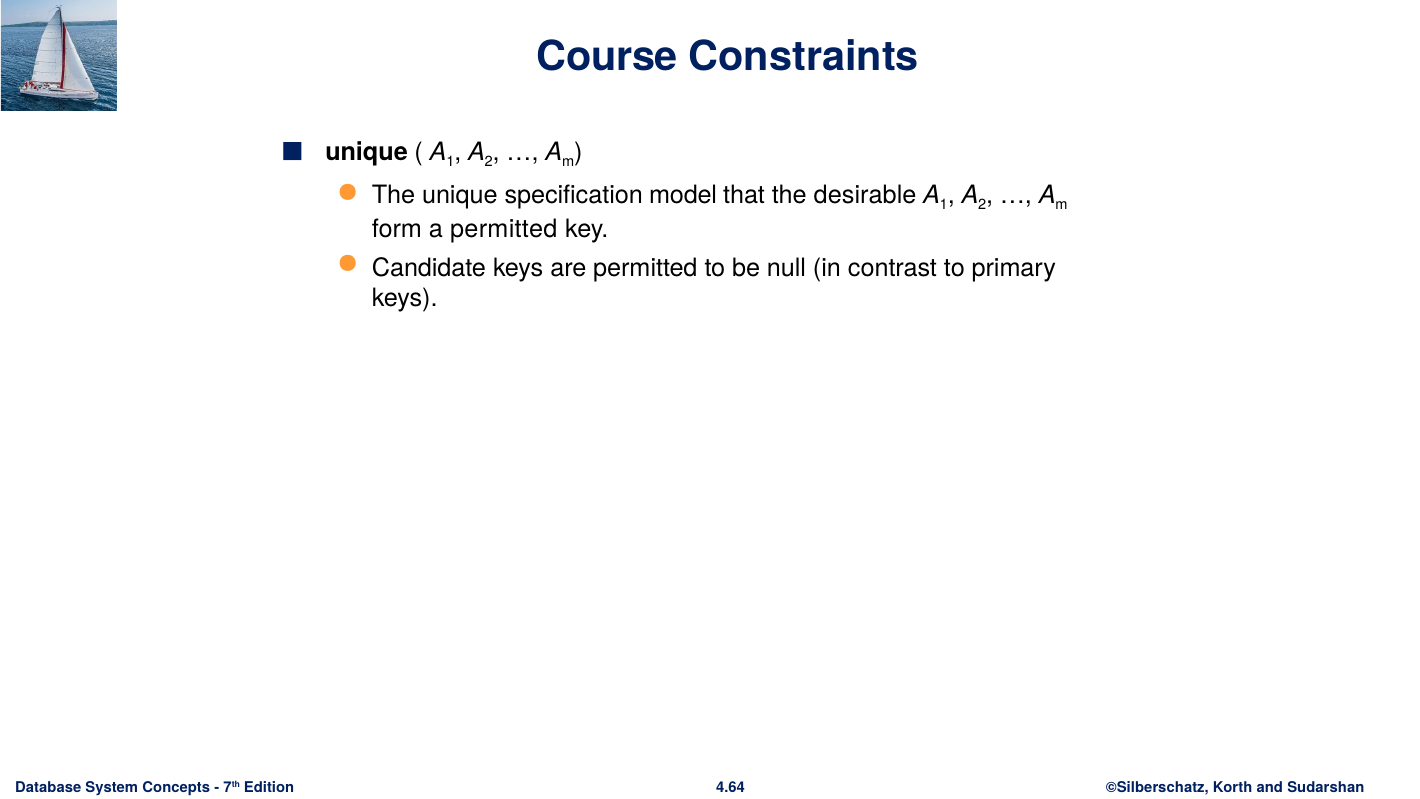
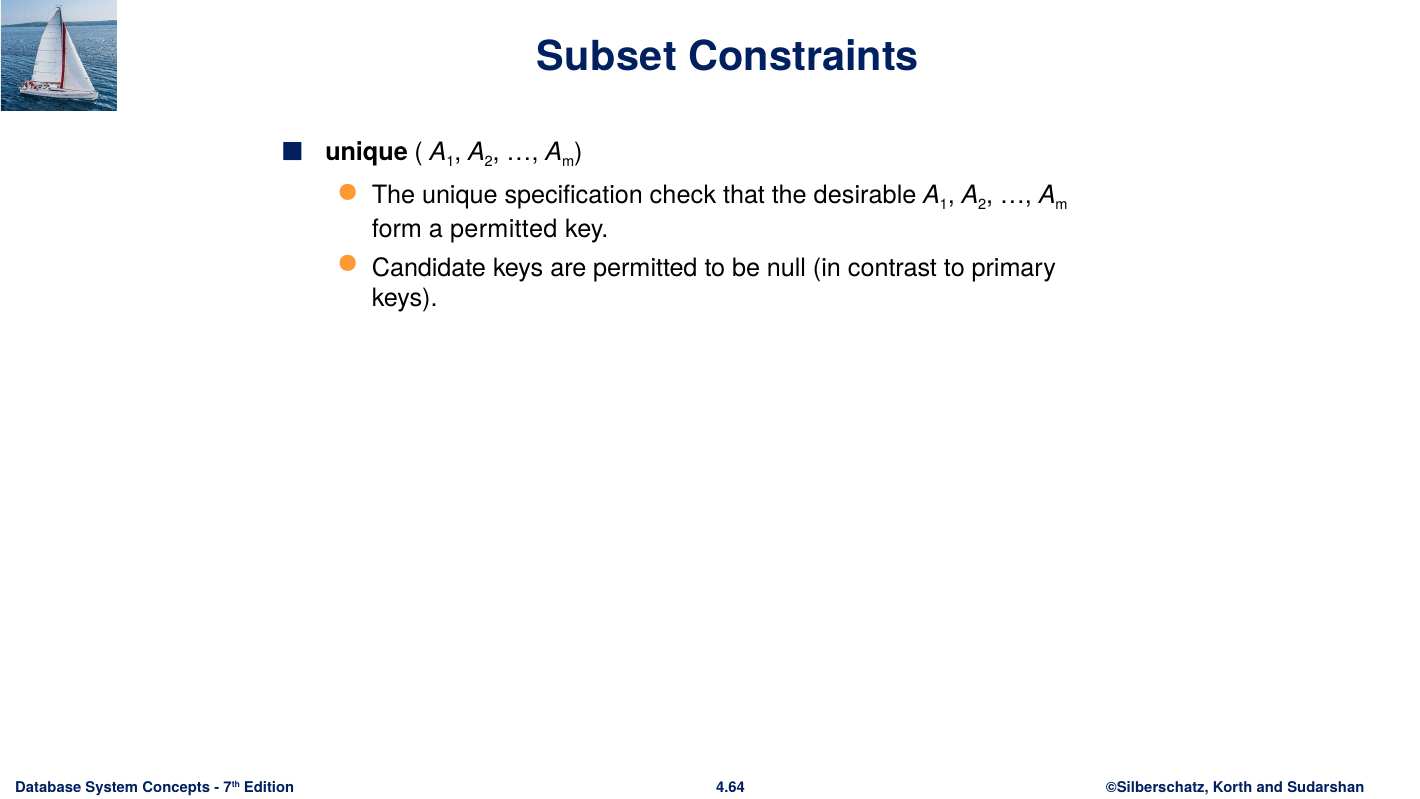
Course: Course -> Subset
model: model -> check
